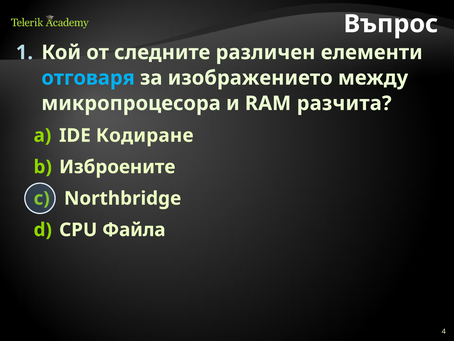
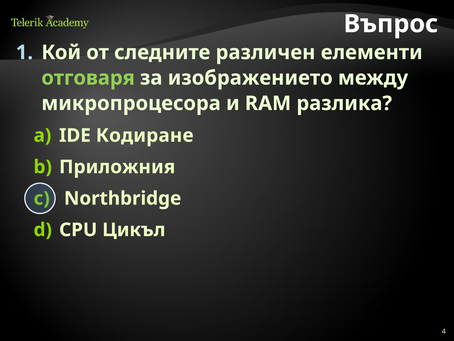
отговаря colour: light blue -> light green
разчита: разчита -> разлика
Изброените: Изброените -> Приложния
Файла: Файла -> Цикъл
